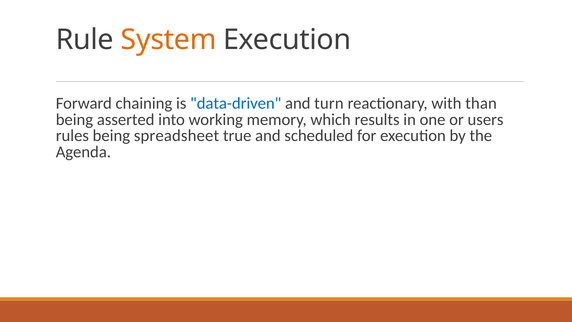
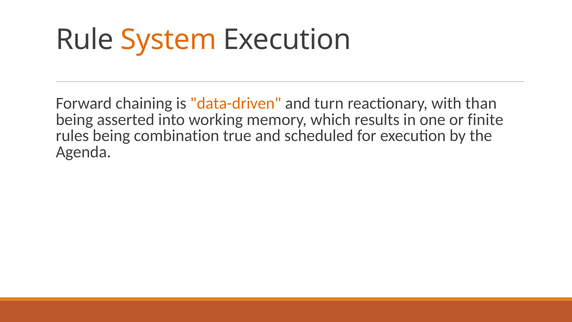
data-driven colour: blue -> orange
users: users -> finite
spreadsheet: spreadsheet -> combination
